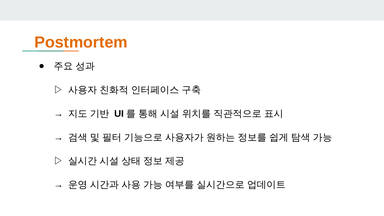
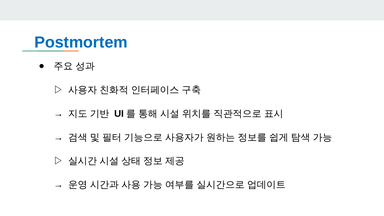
Postmortem colour: orange -> blue
